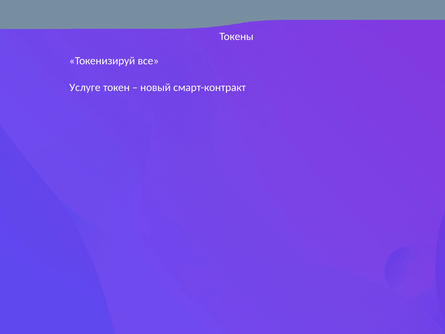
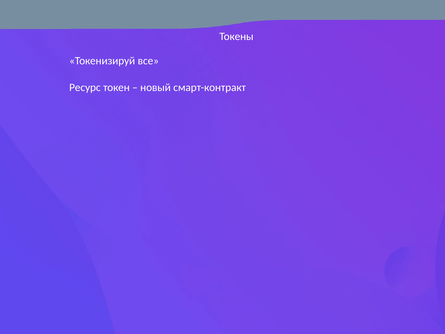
Услуге: Услуге -> Ресурс
